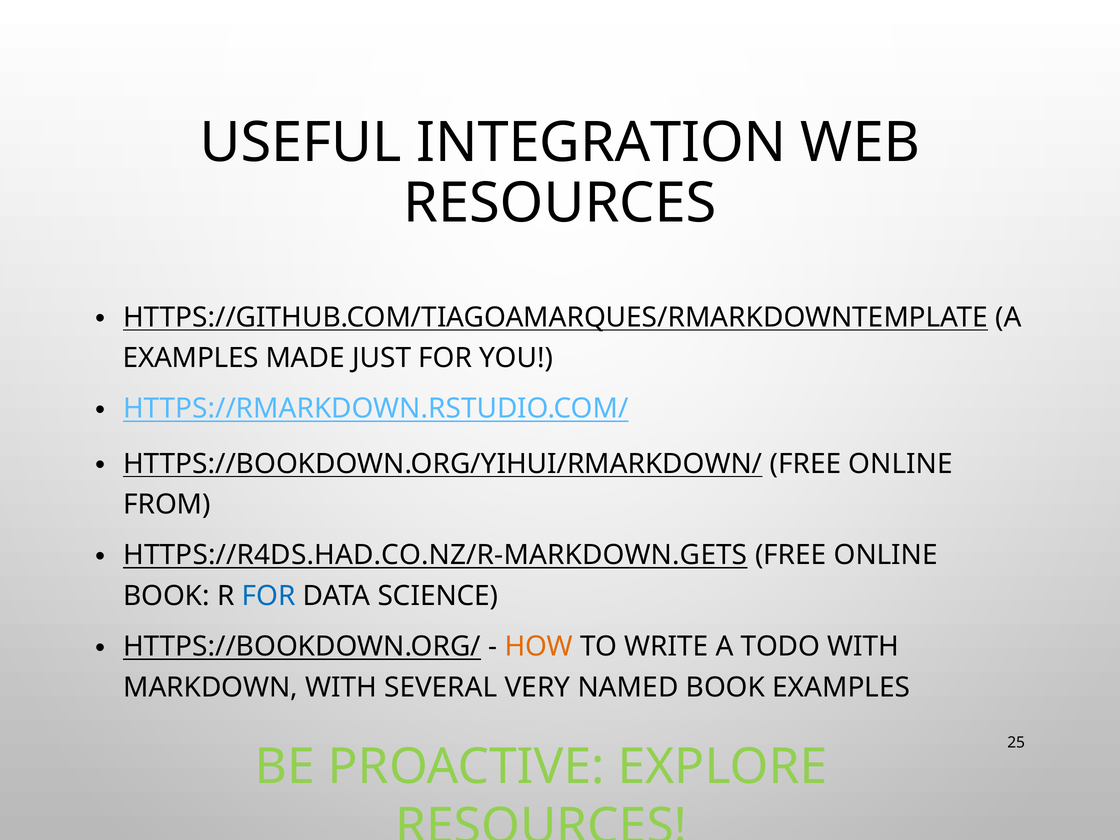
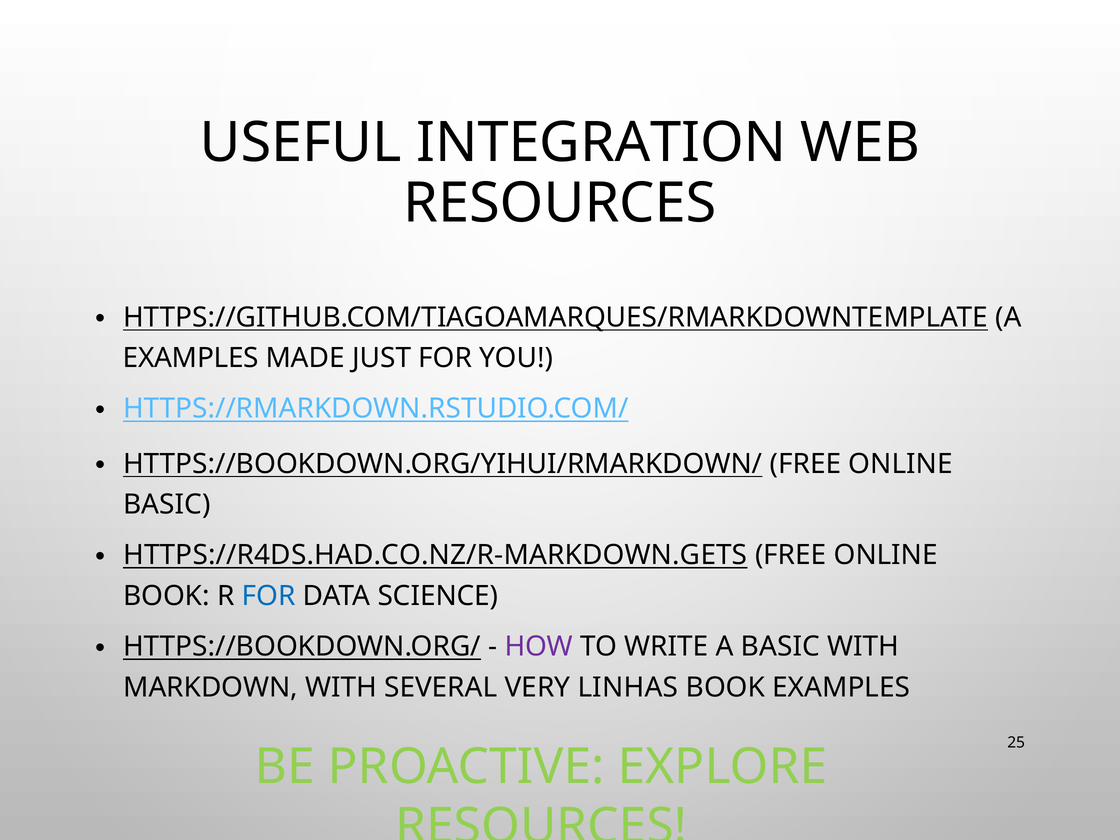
FROM at (167, 505): FROM -> BASIC
HOW colour: orange -> purple
A TODO: TODO -> BASIC
NAMED: NAMED -> LINHAS
